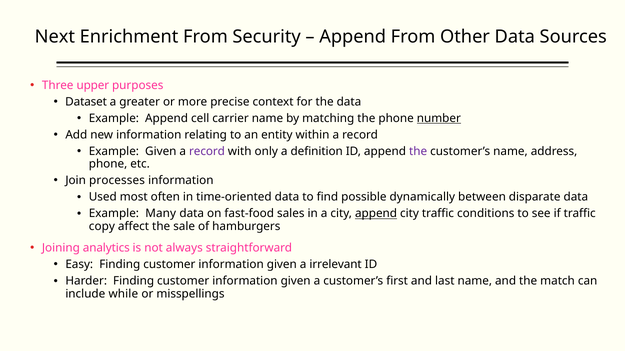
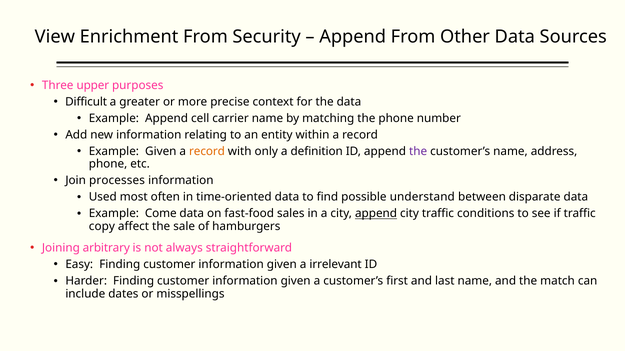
Next: Next -> View
Dataset: Dataset -> Difficult
number underline: present -> none
record at (207, 152) colour: purple -> orange
dynamically: dynamically -> understand
Many: Many -> Come
analytics: analytics -> arbitrary
while: while -> dates
